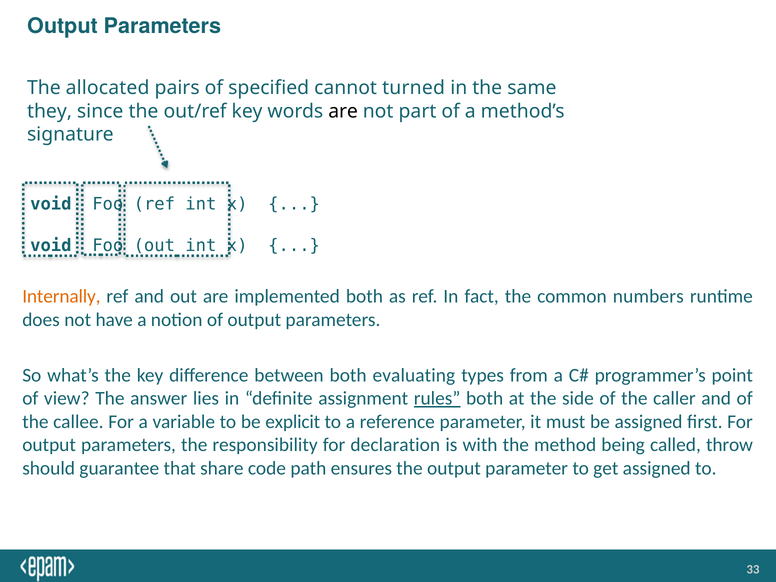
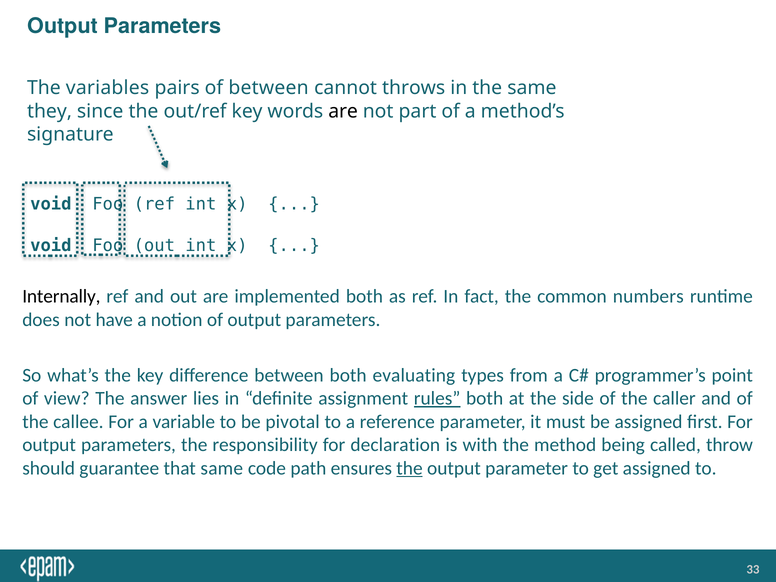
allocated: allocated -> variables
of specified: specified -> between
turned: turned -> throws
Internally colour: orange -> black
explicit: explicit -> pivotal
that share: share -> same
the at (410, 468) underline: none -> present
